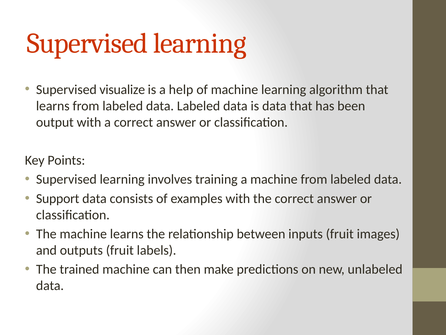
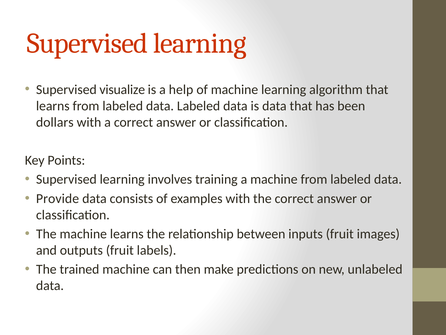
output: output -> dollars
Support: Support -> Provide
